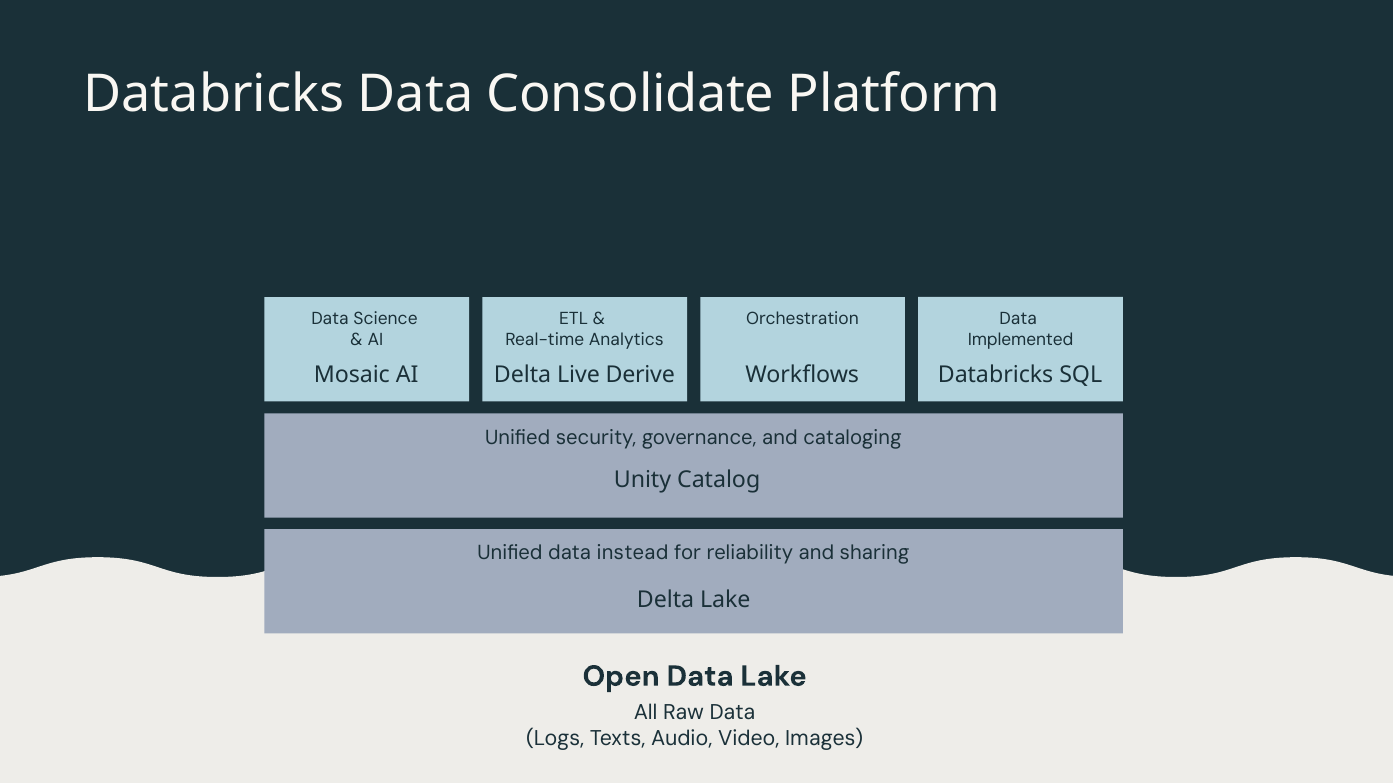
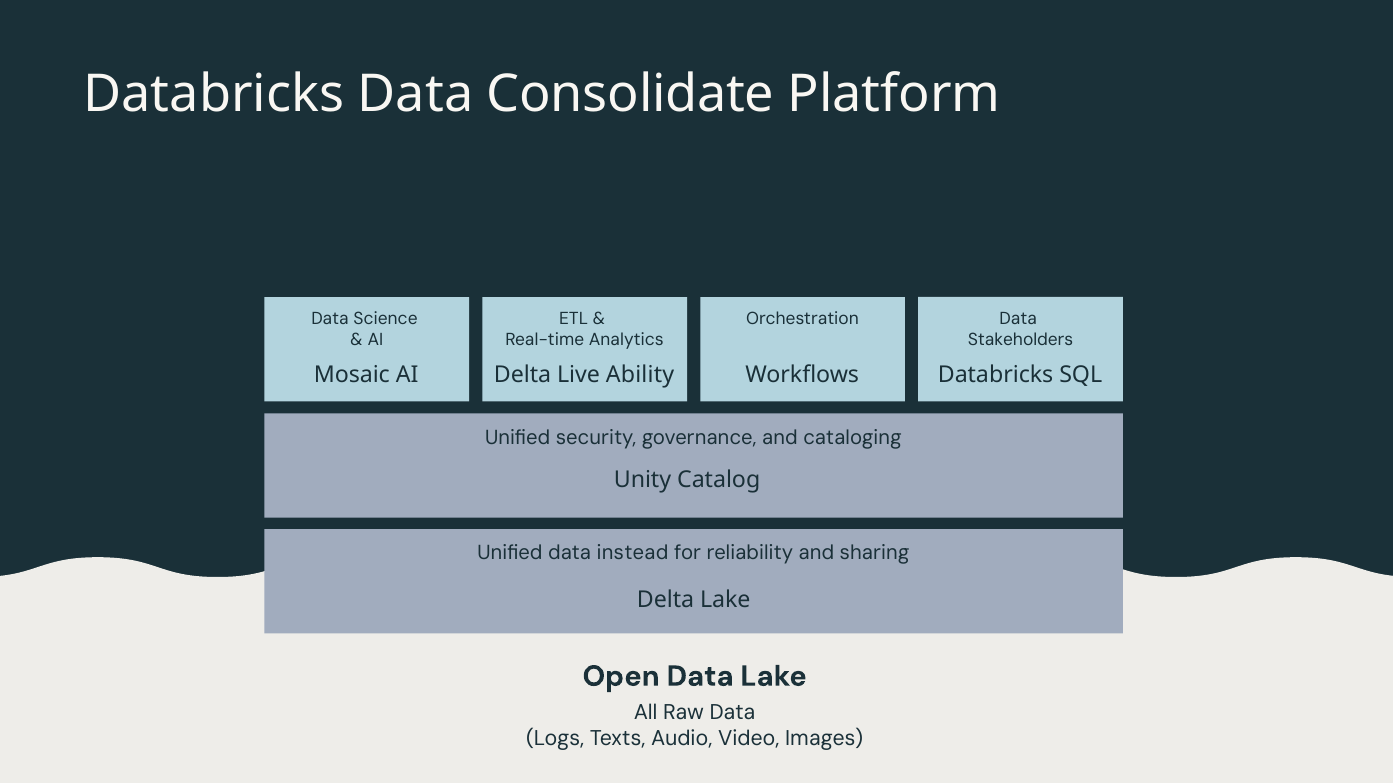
Implemented: Implemented -> Stakeholders
Derive: Derive -> Ability
